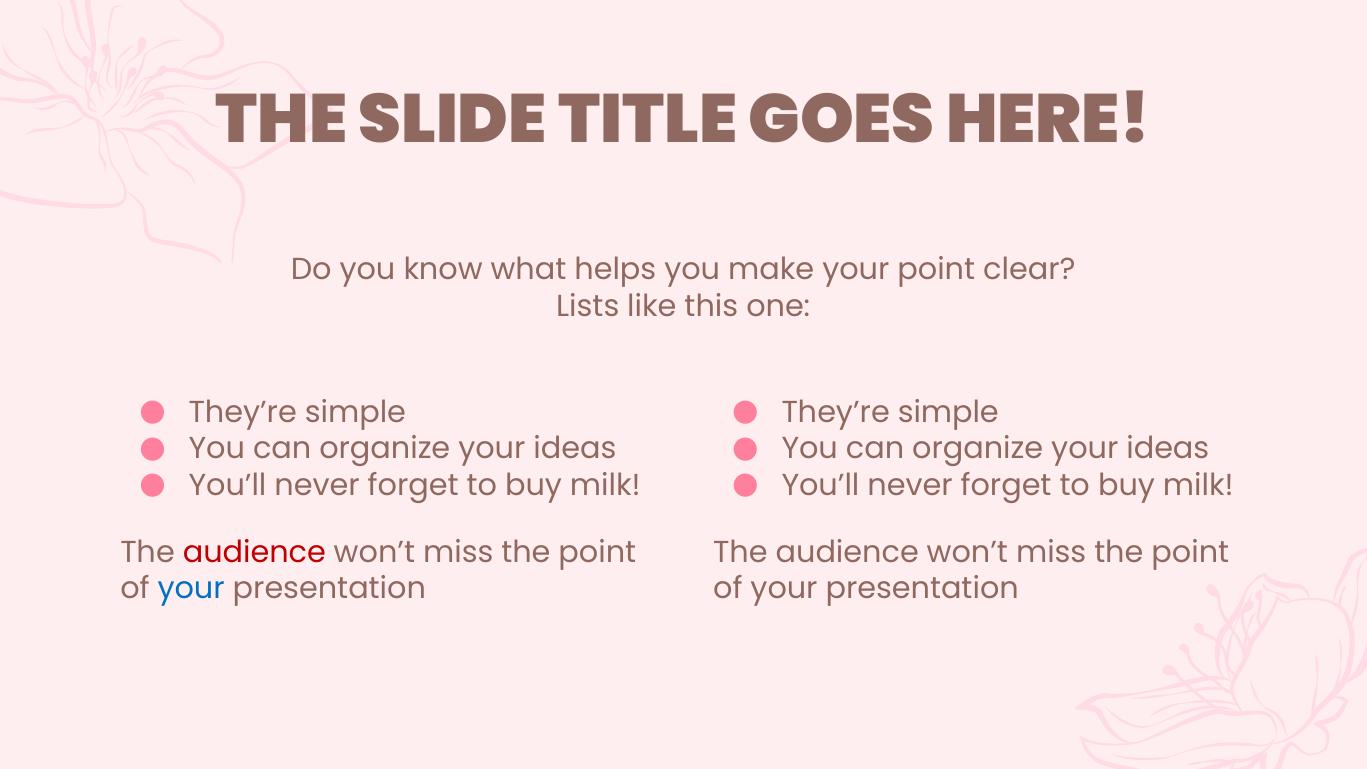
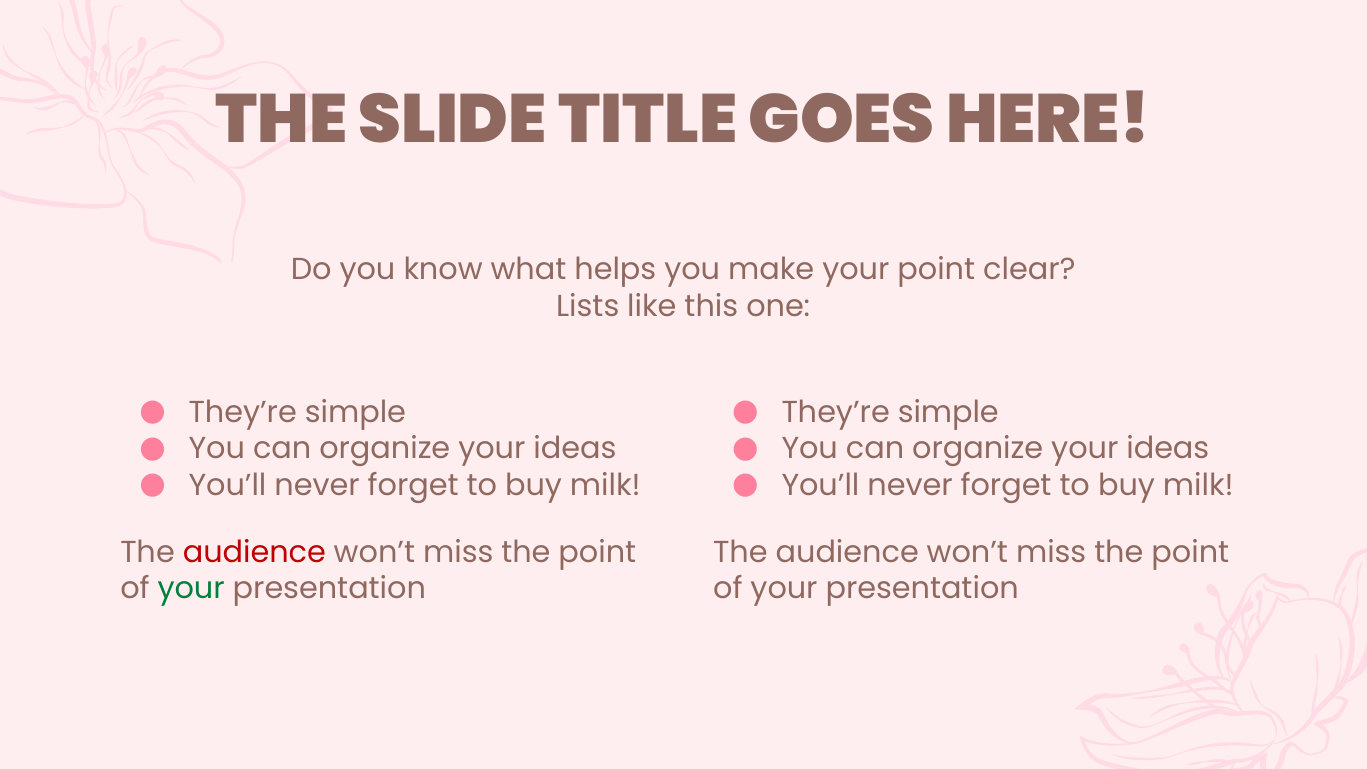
your at (191, 588) colour: blue -> green
